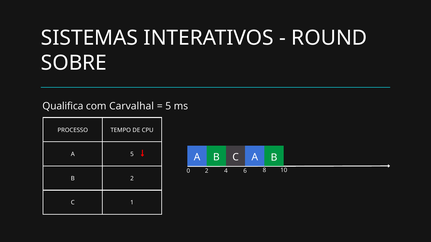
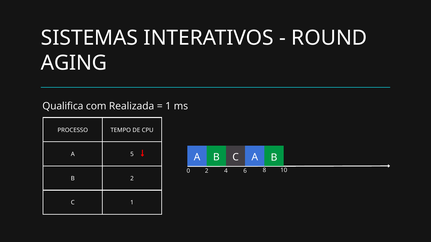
SOBRE: SOBRE -> AGING
Carvalhal: Carvalhal -> Realizada
5 at (168, 106): 5 -> 1
